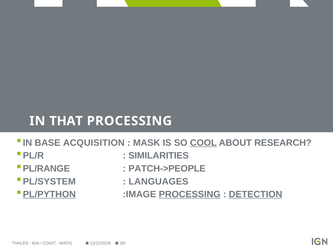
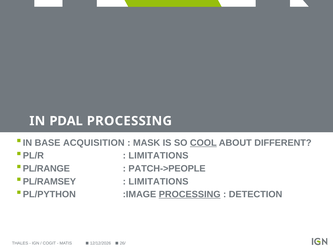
THAT: THAT -> PDAL
RESEARCH: RESEARCH -> DIFFERENT
SIMILARITIES at (159, 156): SIMILARITIES -> LIMITATIONS
PL/SYSTEM: PL/SYSTEM -> PL/RAMSEY
LANGUAGES at (158, 182): LANGUAGES -> LIMITATIONS
PL/PYTHON underline: present -> none
DETECTION underline: present -> none
